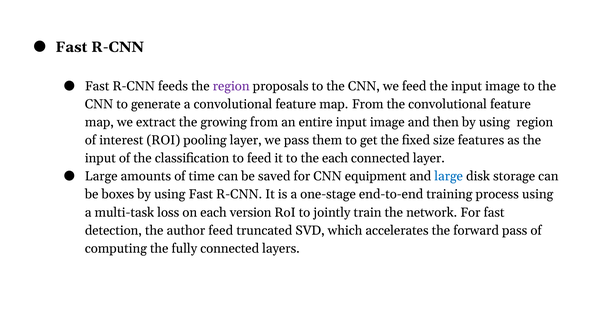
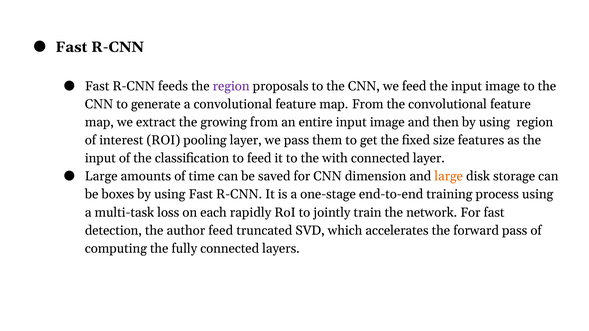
the each: each -> with
equipment: equipment -> dimension
large at (449, 176) colour: blue -> orange
version: version -> rapidly
